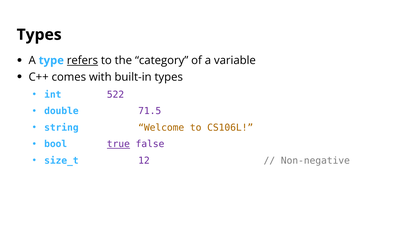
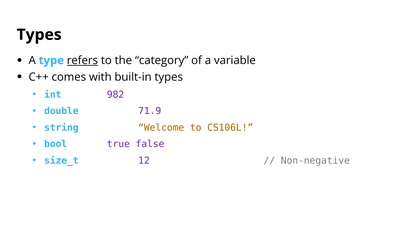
522: 522 -> 982
71.5: 71.5 -> 71.9
true underline: present -> none
